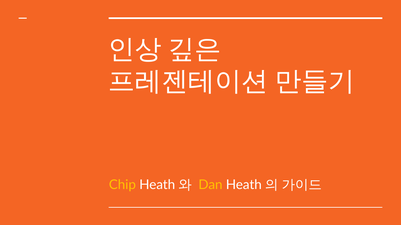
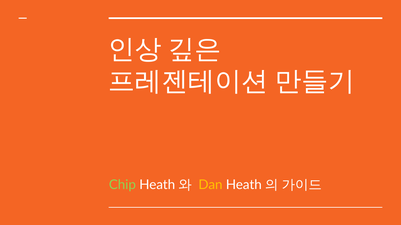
Chip colour: yellow -> light green
